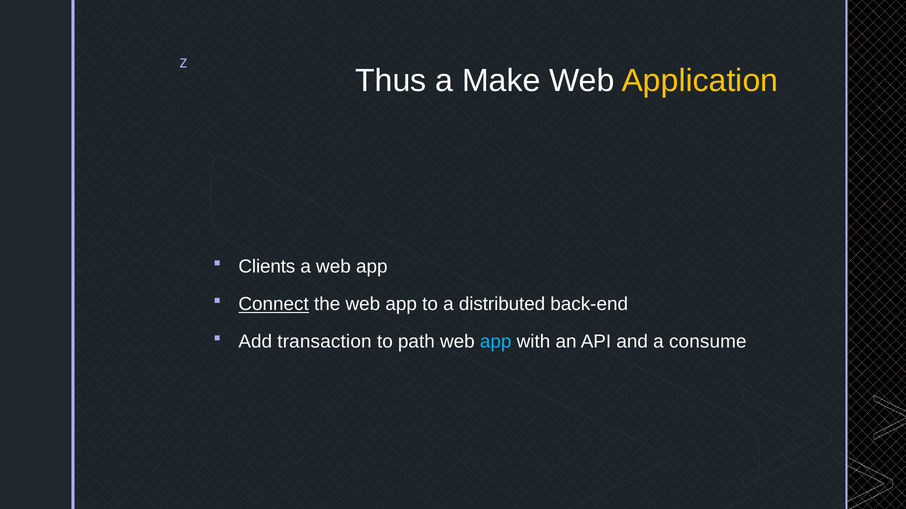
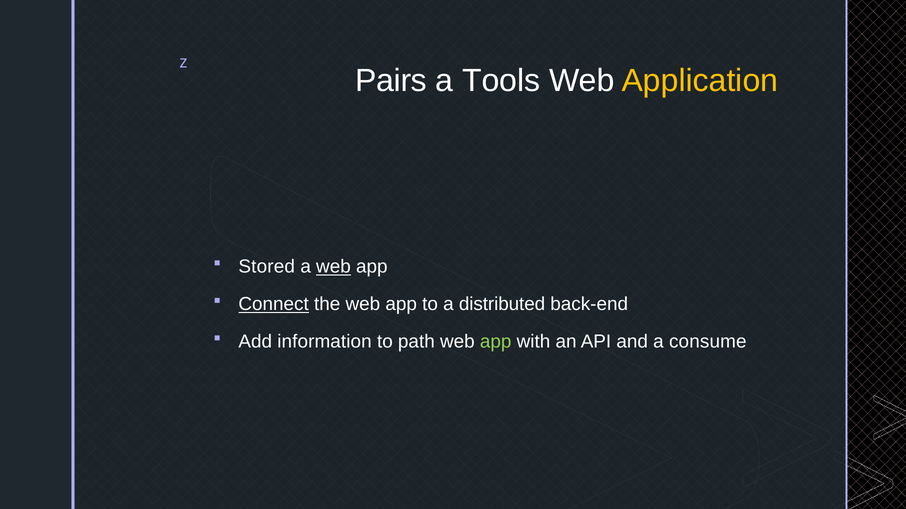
Thus: Thus -> Pairs
Make: Make -> Tools
Clients: Clients -> Stored
web at (333, 267) underline: none -> present
transaction: transaction -> information
app at (496, 342) colour: light blue -> light green
